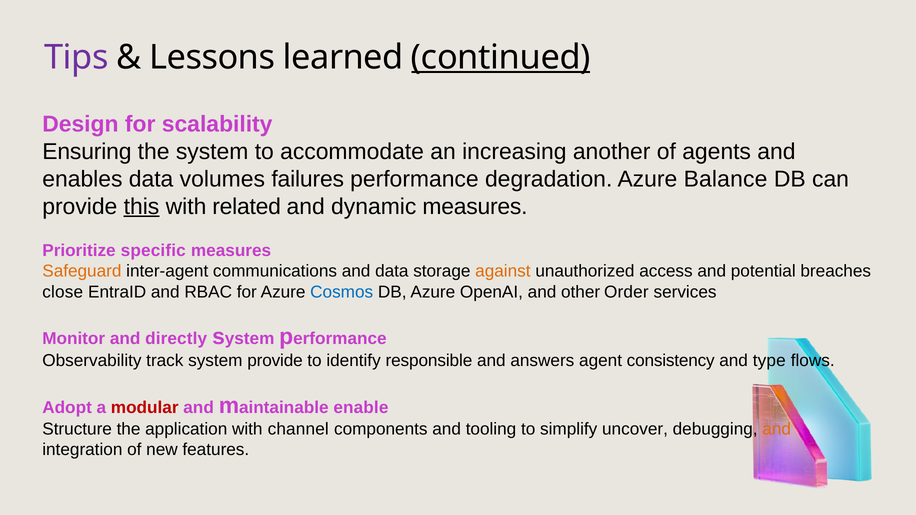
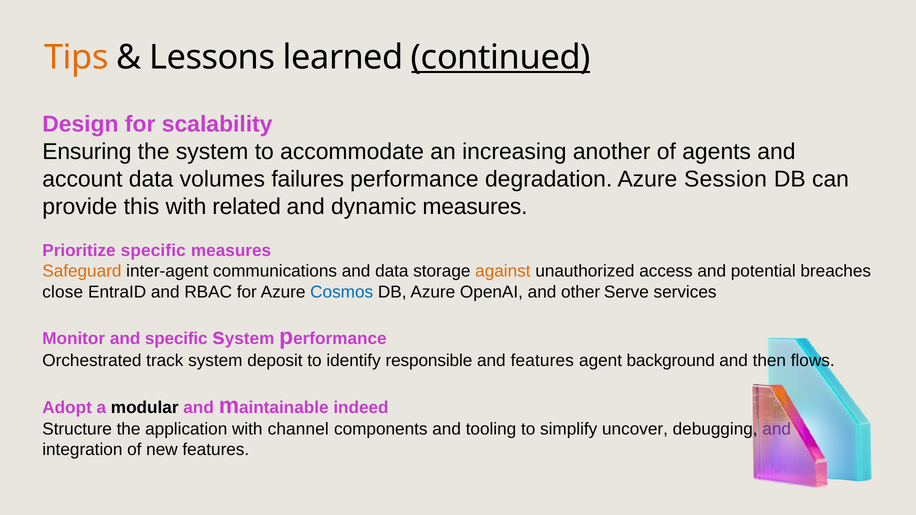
Tips colour: purple -> orange
enables: enables -> account
Balance: Balance -> Session
this underline: present -> none
Order: Order -> Serve
and directly: directly -> specific
Observability: Observability -> Orchestrated
system provide: provide -> deposit
and answers: answers -> features
consistency: consistency -> background
type: type -> then
modular colour: red -> black
enable: enable -> indeed
and at (777, 429) colour: orange -> purple
